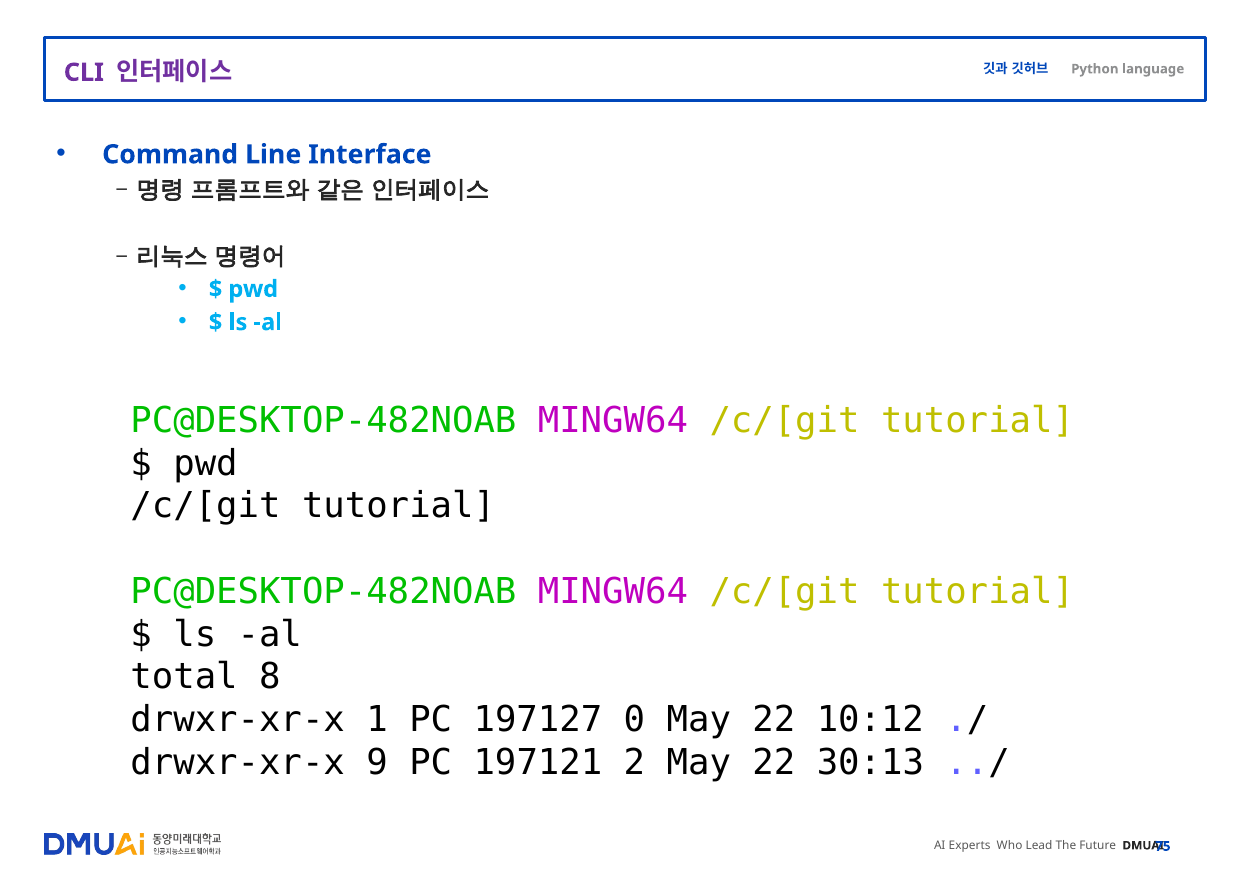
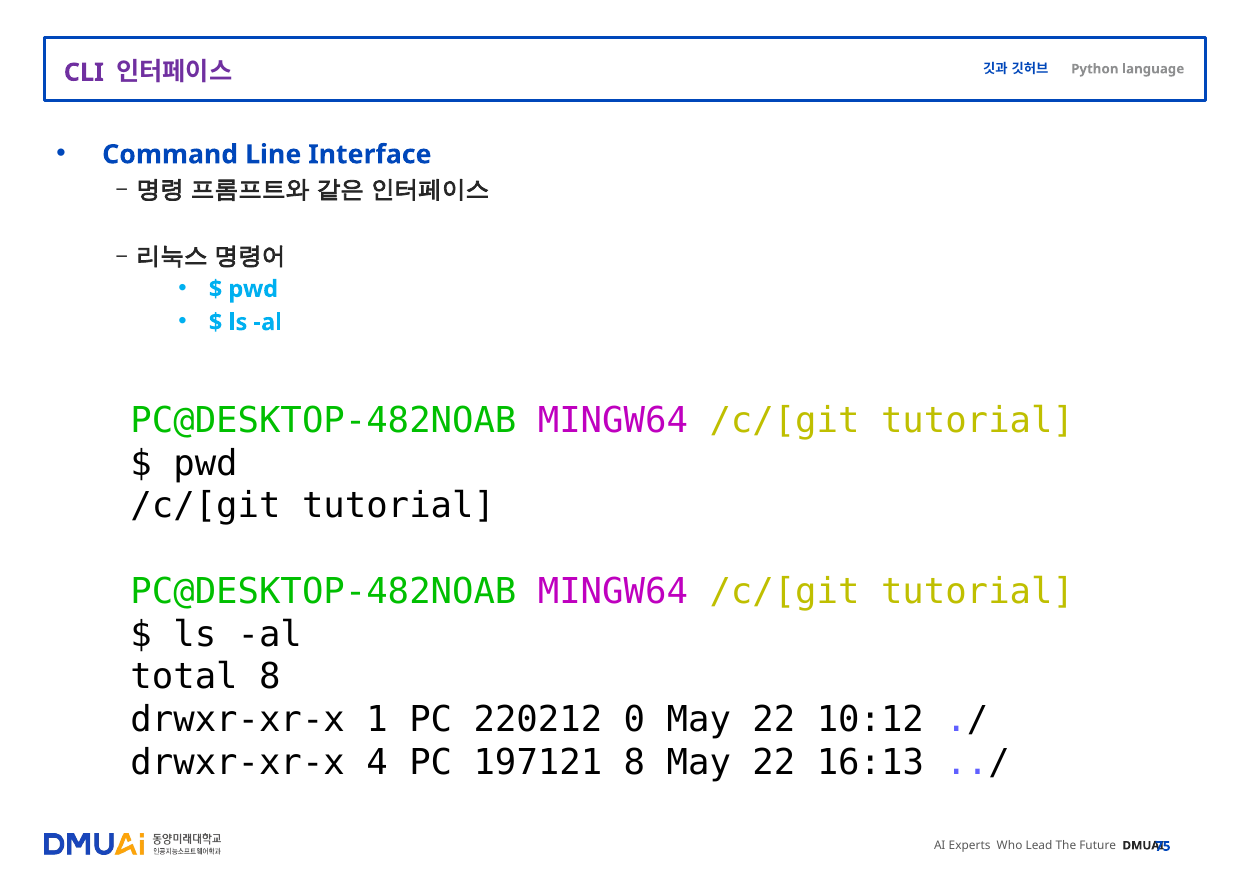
197127: 197127 -> 220212
9: 9 -> 4
197121 2: 2 -> 8
30:13: 30:13 -> 16:13
